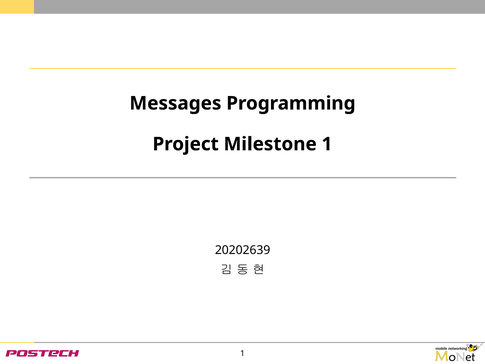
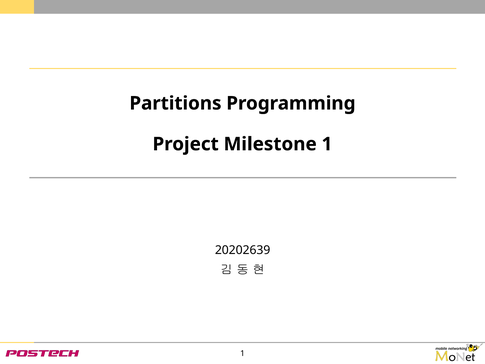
Messages: Messages -> Partitions
